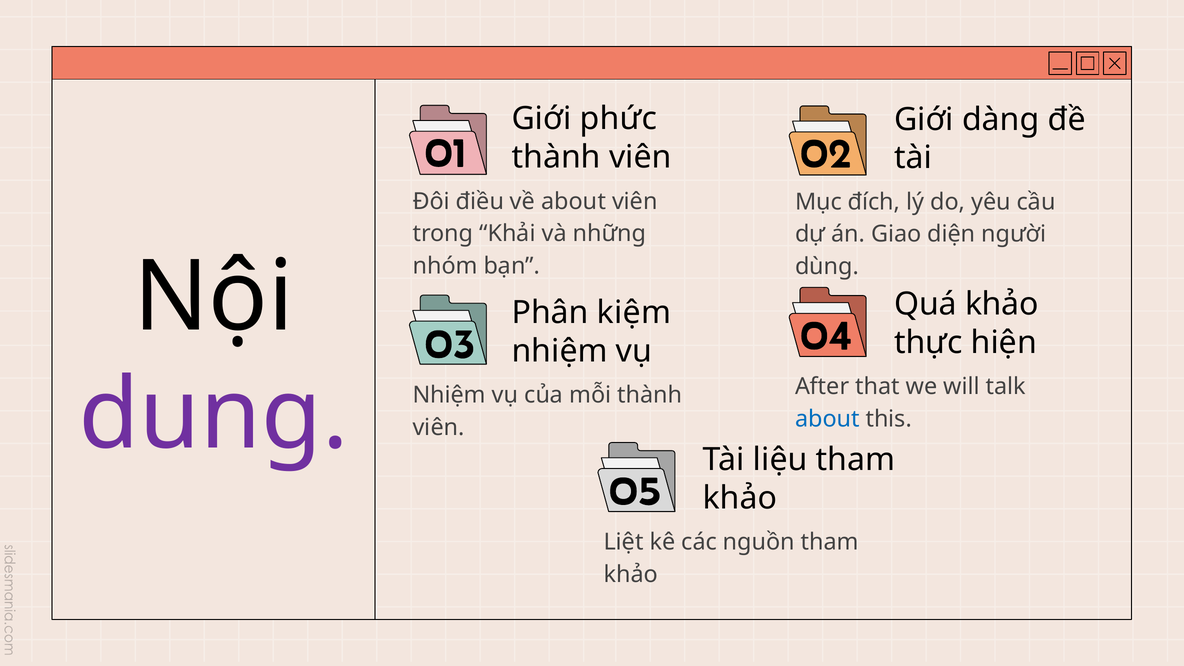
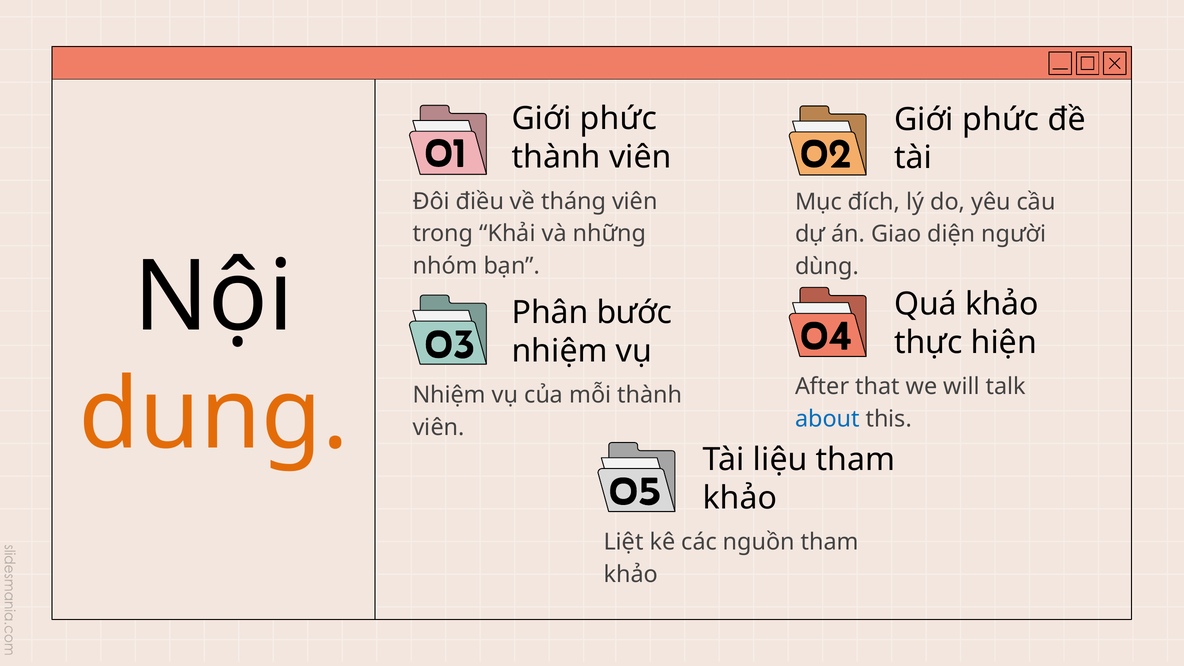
dàng at (1001, 119): dàng -> phức
về about: about -> tháng
kiệm: kiệm -> bước
dung colour: purple -> orange
